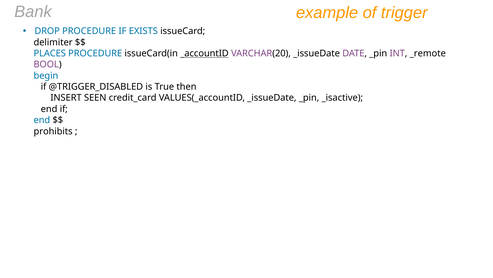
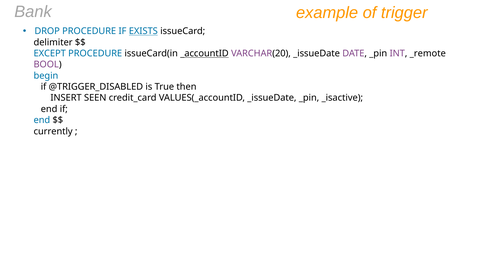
EXISTS underline: none -> present
PLACES: PLACES -> EXCEPT
prohibits: prohibits -> currently
